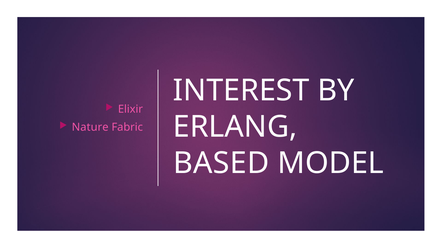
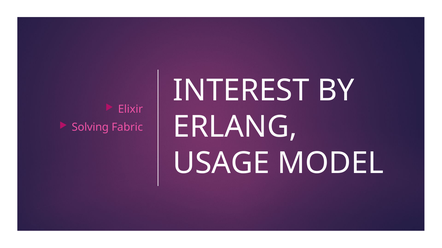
Nature: Nature -> Solving
BASED: BASED -> USAGE
